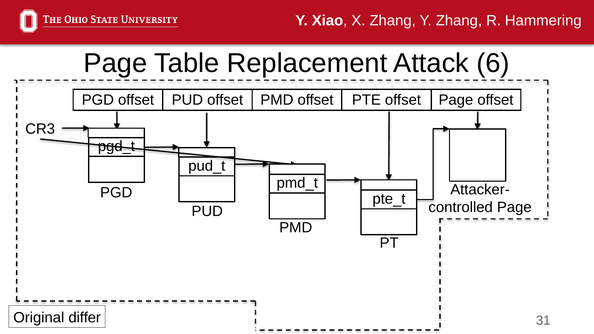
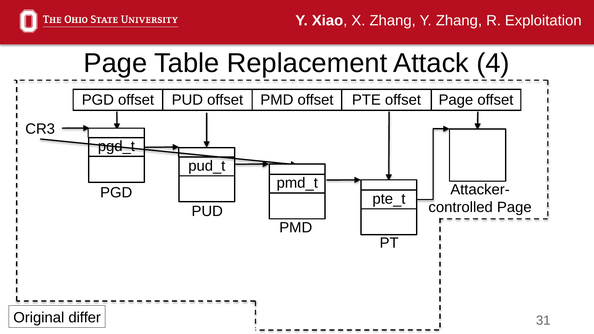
Hammering: Hammering -> Exploitation
6: 6 -> 4
